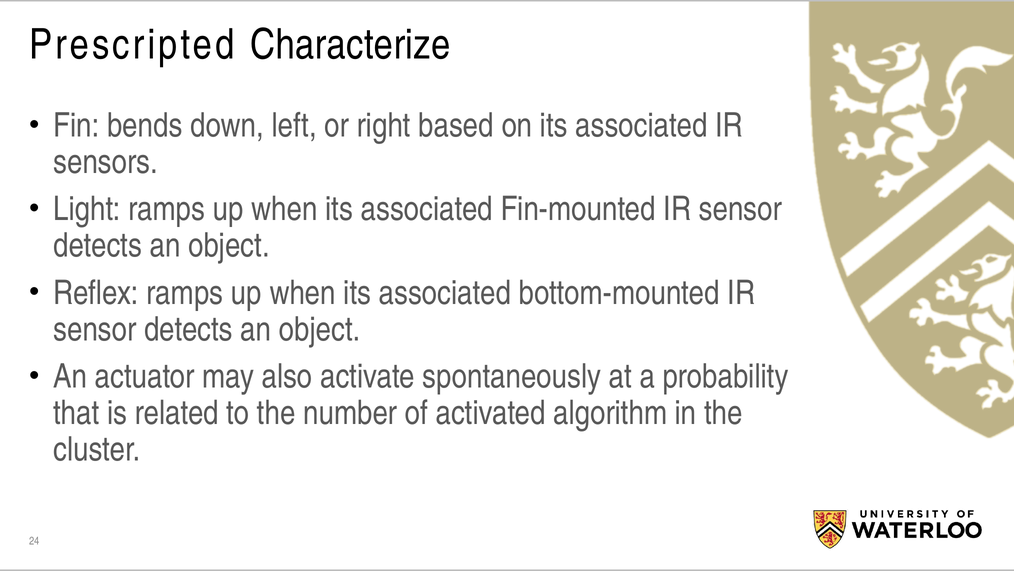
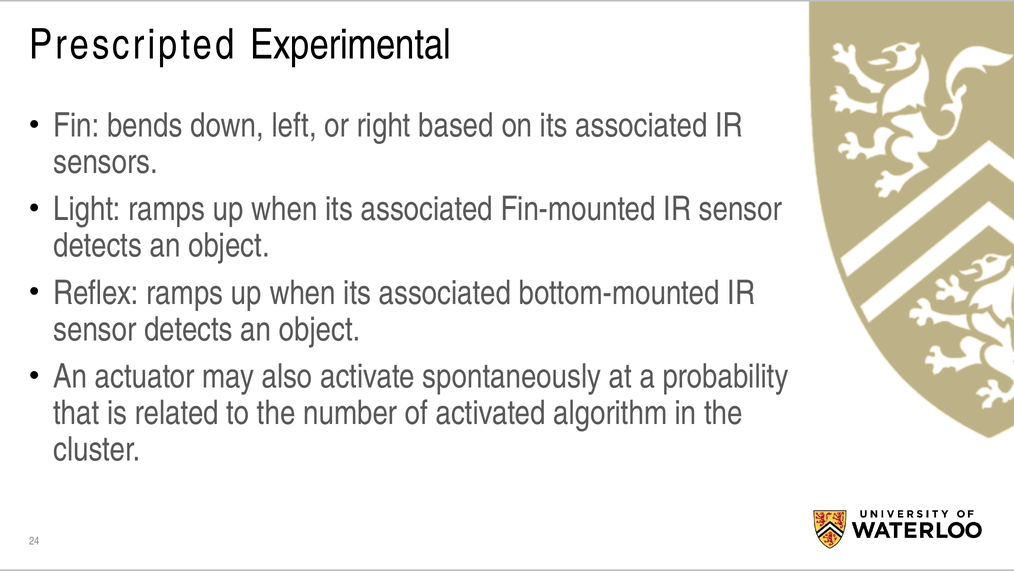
Characterize: Characterize -> Experimental
